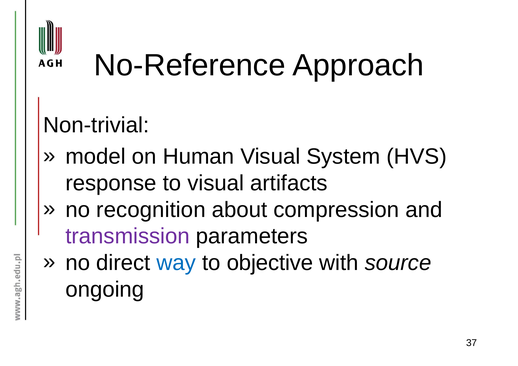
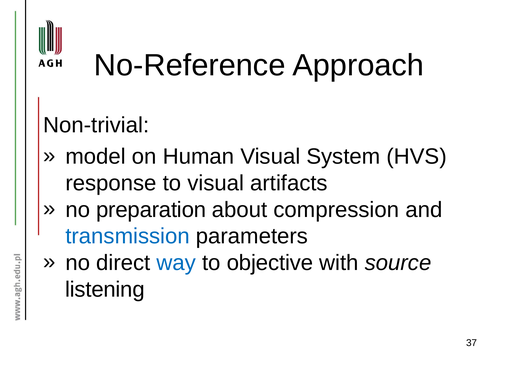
recognition: recognition -> preparation
transmission colour: purple -> blue
ongoing: ongoing -> listening
